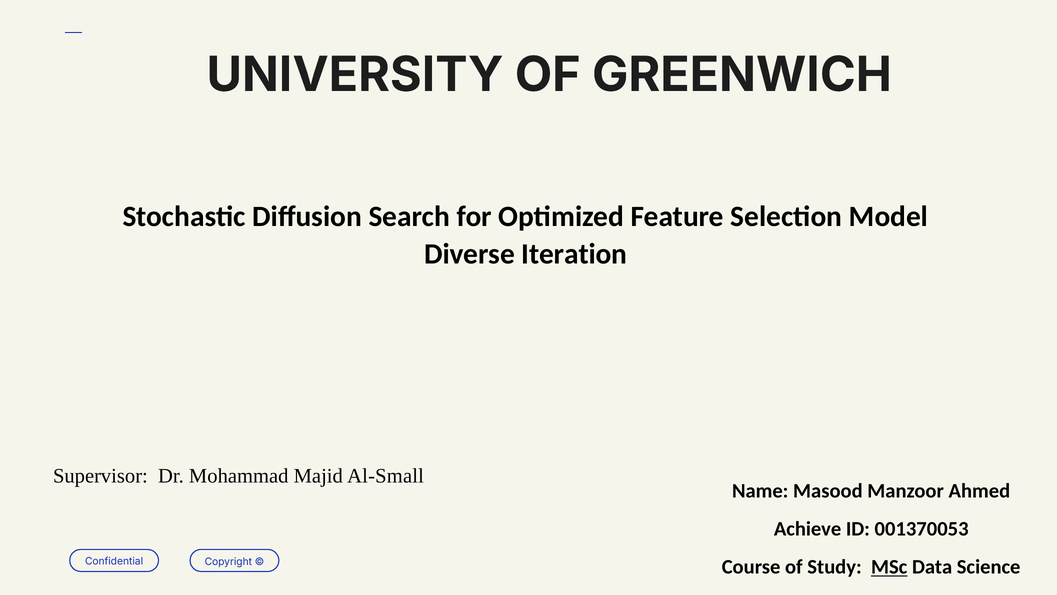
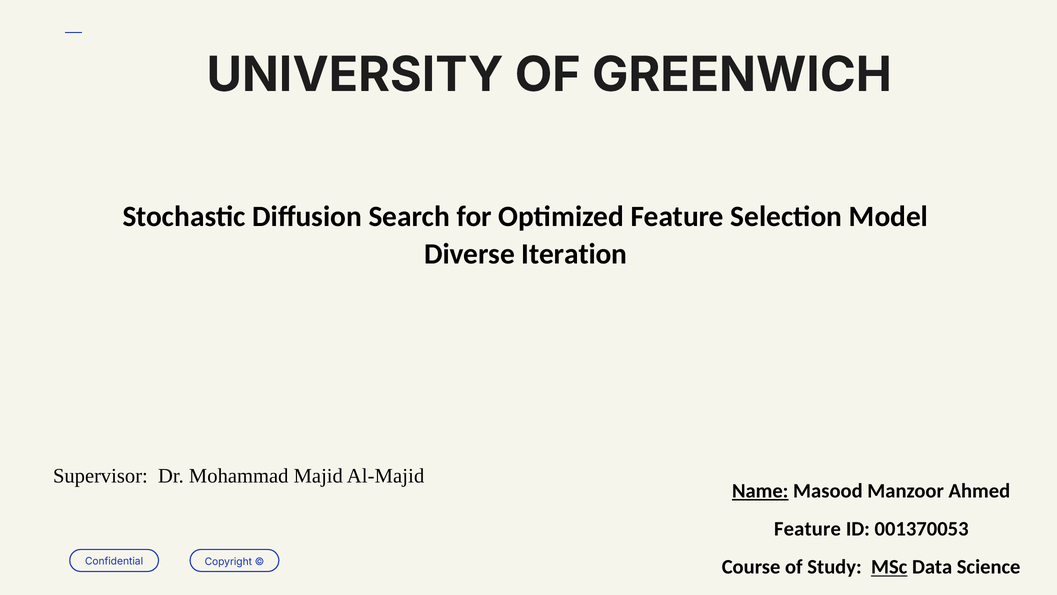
Al-Small: Al-Small -> Al-Majid
Name underline: none -> present
Achieve at (808, 529): Achieve -> Feature
